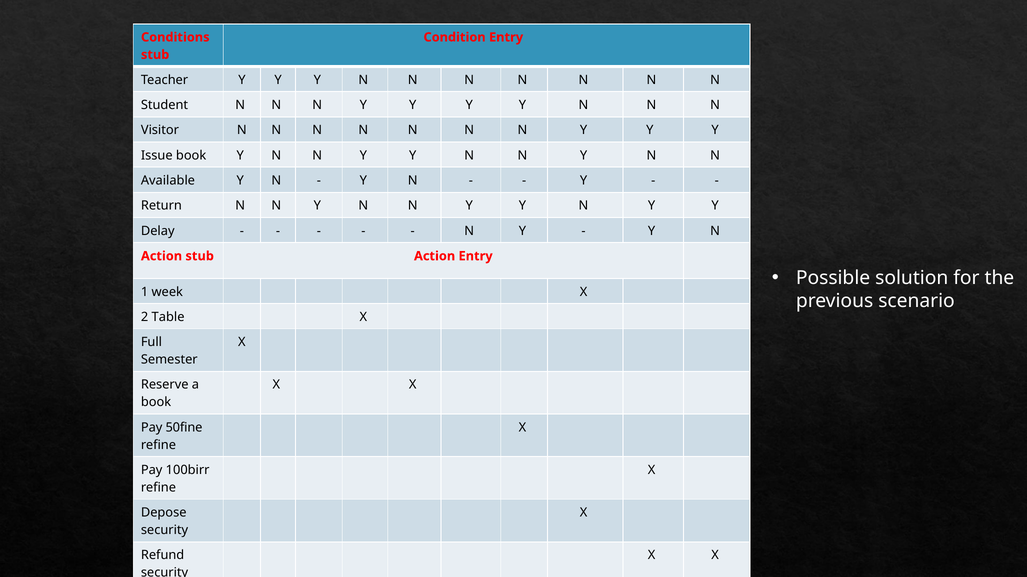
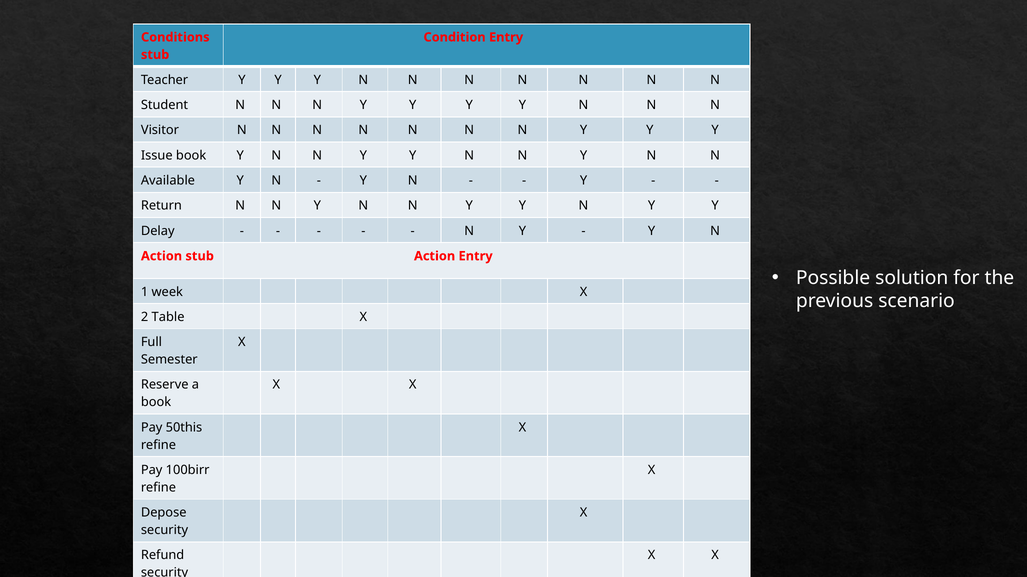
50fine: 50fine -> 50this
